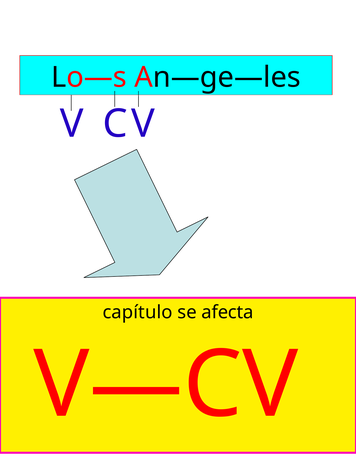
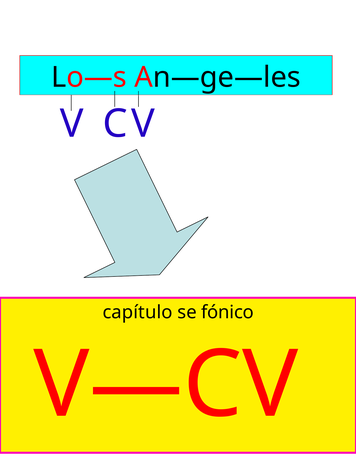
afecta: afecta -> fónico
